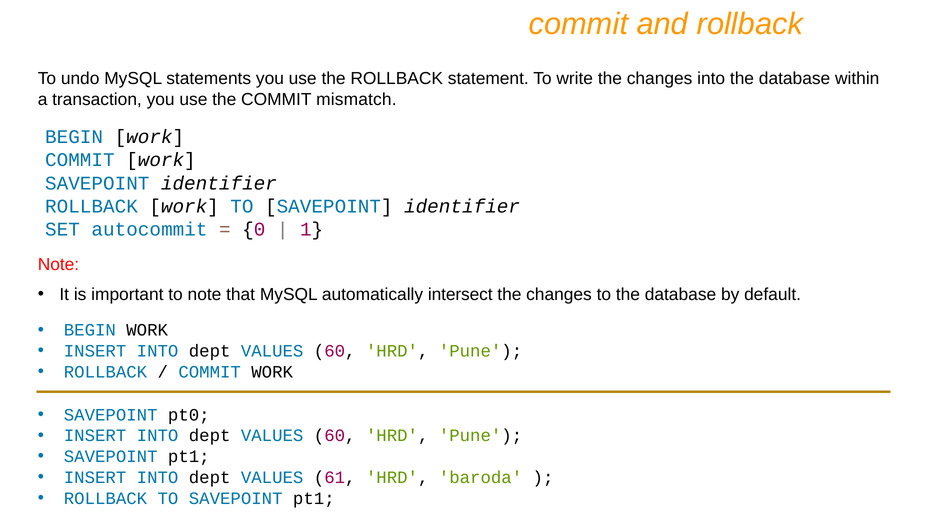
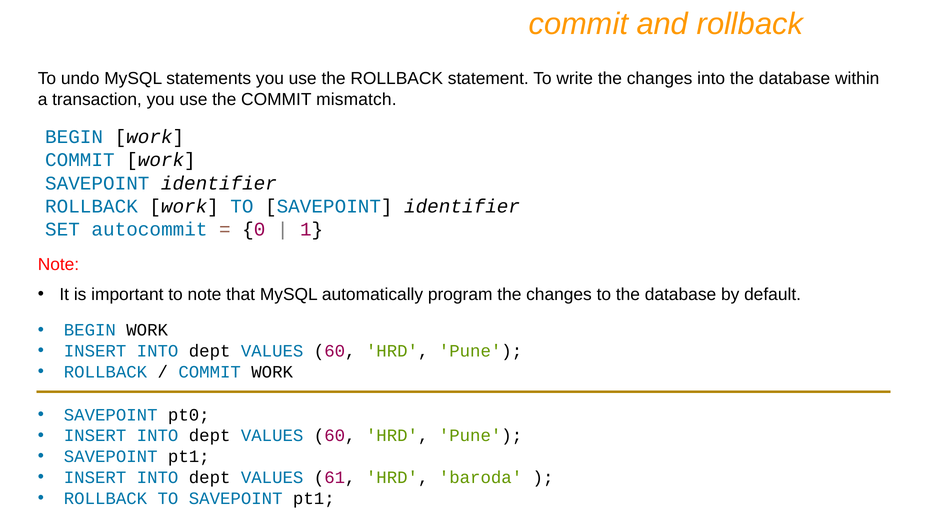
intersect: intersect -> program
